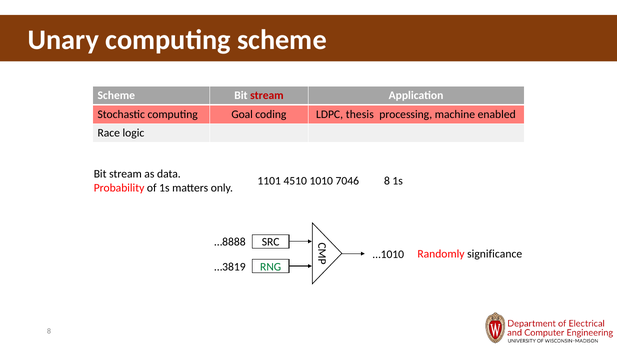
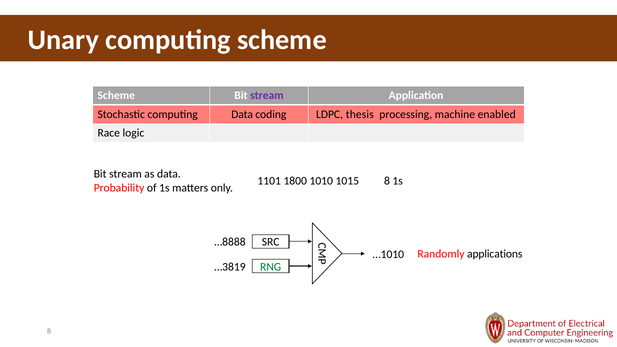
stream at (267, 96) colour: red -> purple
computing Goal: Goal -> Data
4510: 4510 -> 1800
7046: 7046 -> 1015
significance: significance -> applications
